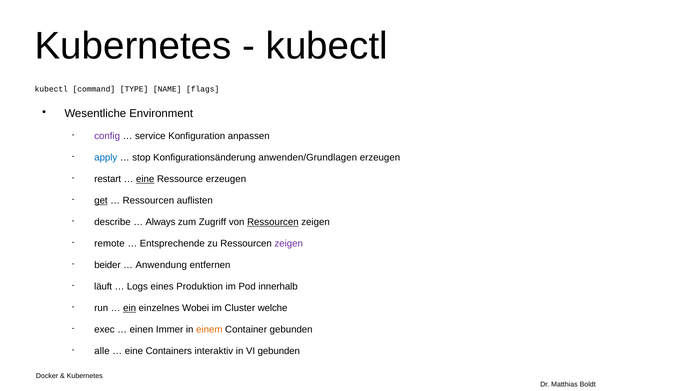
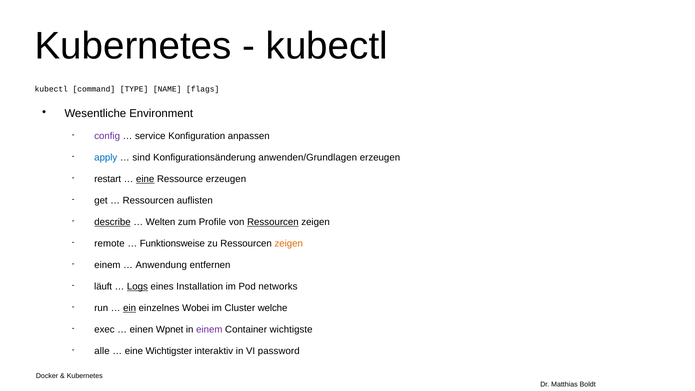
stop: stop -> sind
get underline: present -> none
describe underline: none -> present
Always: Always -> Welten
Zugriff: Zugriff -> Profile
Entsprechende: Entsprechende -> Funktionsweise
zeigen at (289, 243) colour: purple -> orange
beider at (107, 265): beider -> einem
Logs underline: none -> present
Produktion: Produktion -> Installation
innerhalb: innerhalb -> networks
Immer: Immer -> Wpnet
einem at (209, 329) colour: orange -> purple
Container gebunden: gebunden -> wichtigste
Containers: Containers -> Wichtigster
VI gebunden: gebunden -> password
